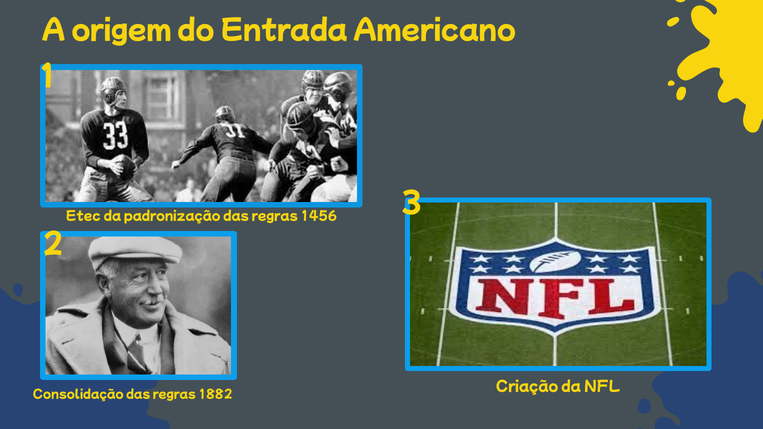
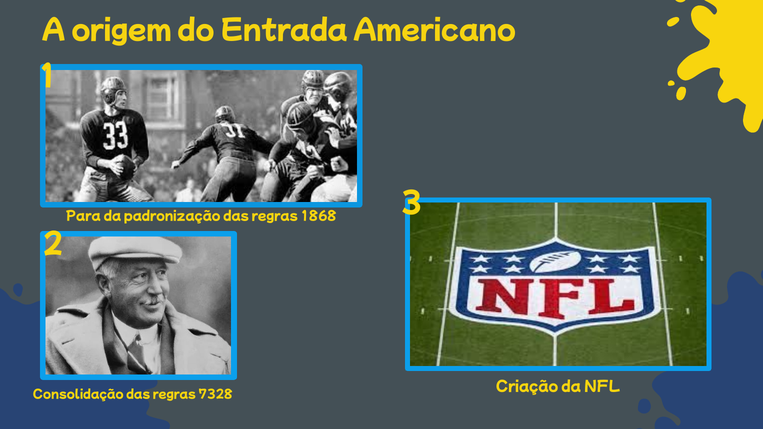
Etec: Etec -> Para
1456: 1456 -> 1868
1882: 1882 -> 7328
